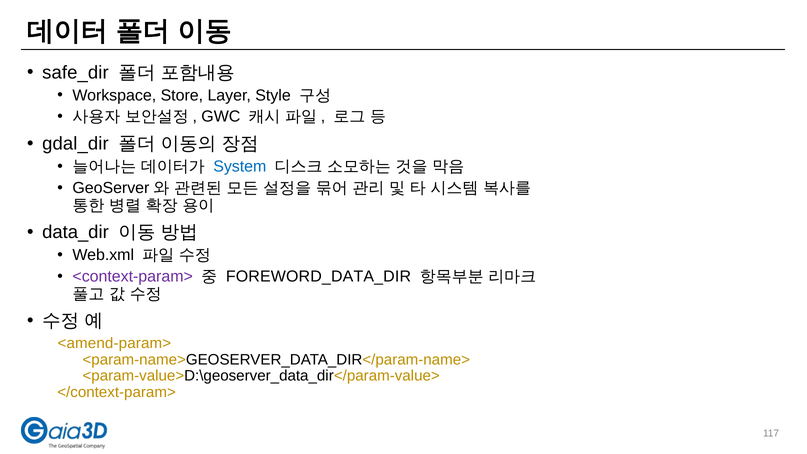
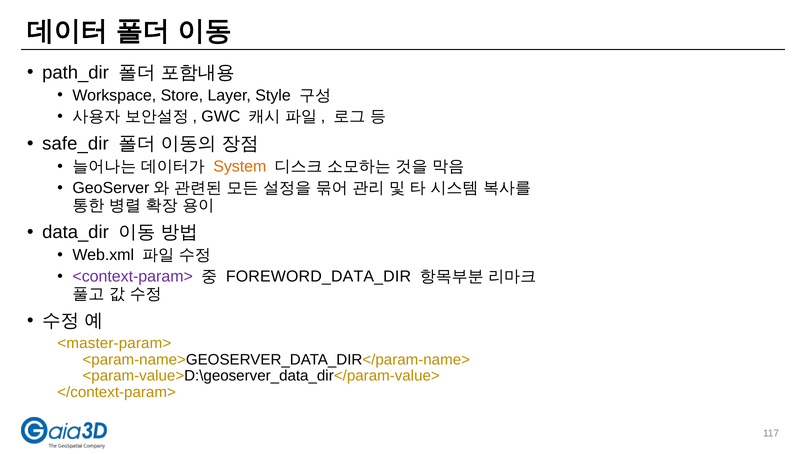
safe_dir: safe_dir -> path_dir
gdal_dir: gdal_dir -> safe_dir
System colour: blue -> orange
<amend-param>: <amend-param> -> <master-param>
